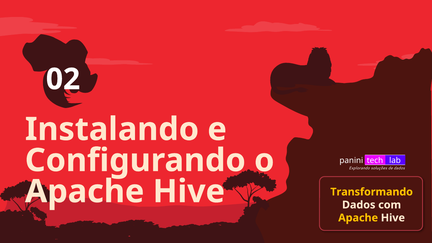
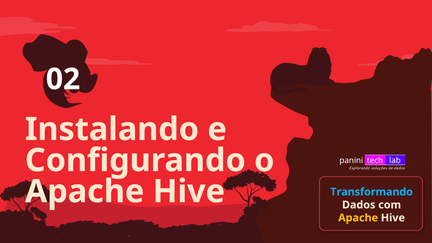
Transformando colour: yellow -> light blue
